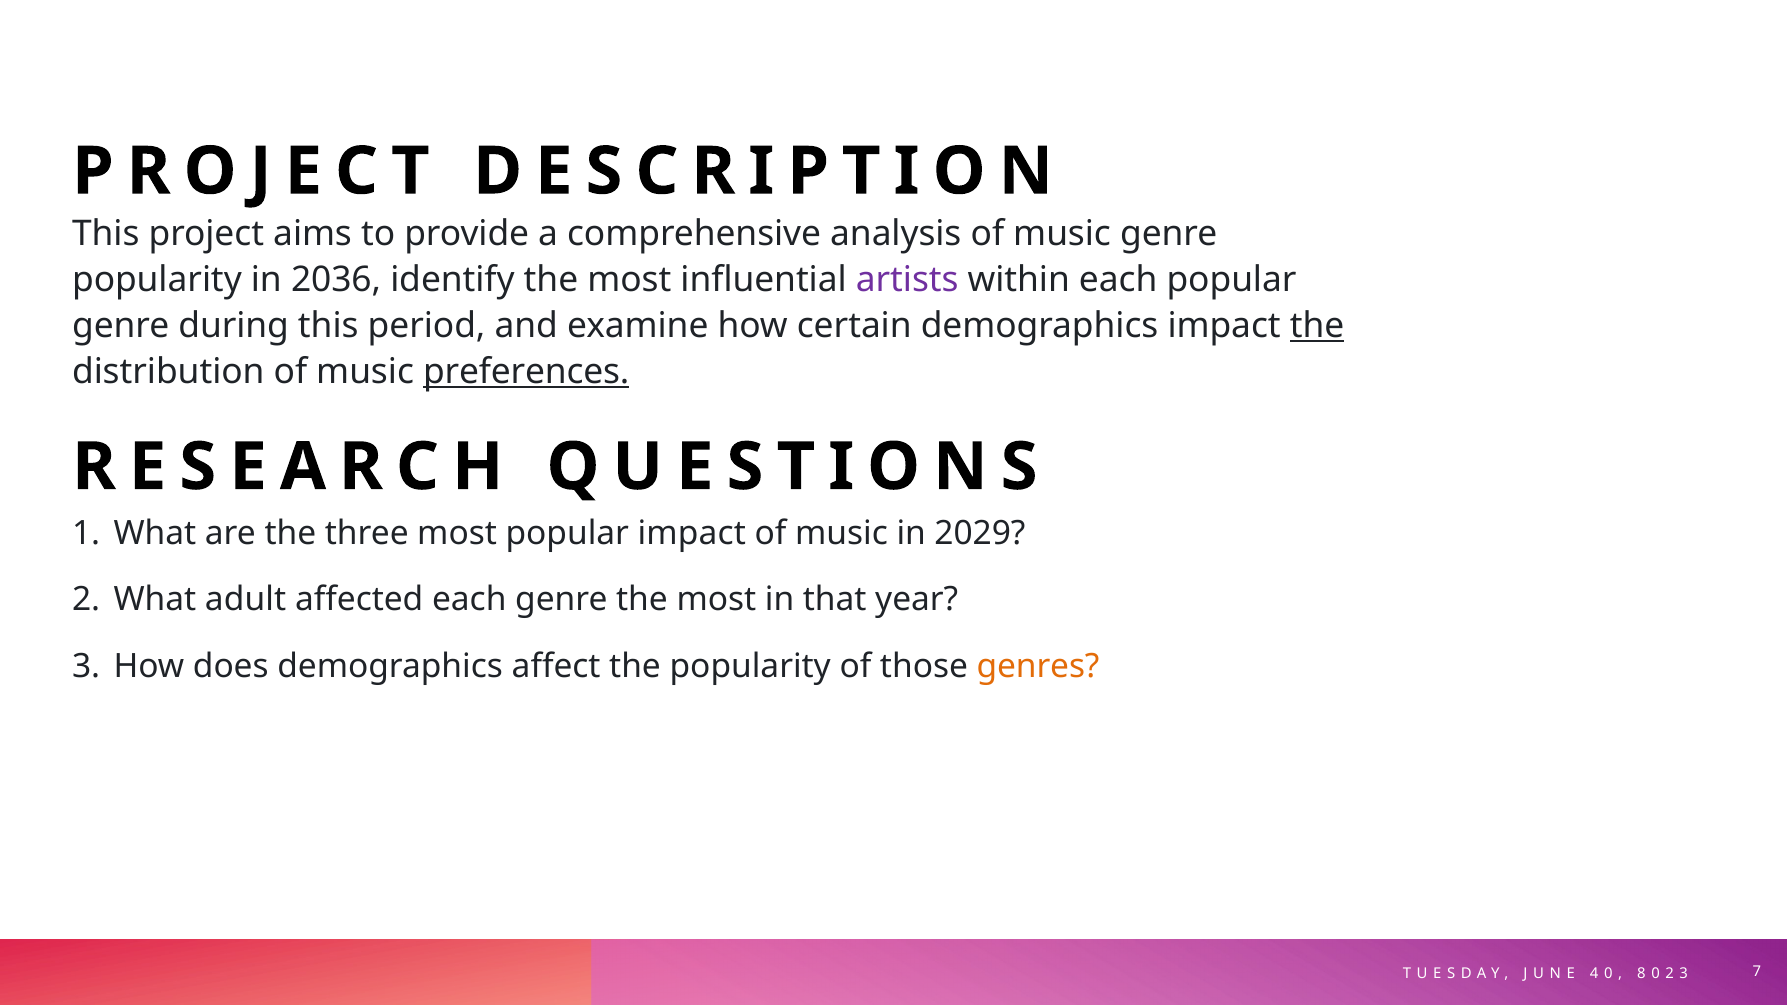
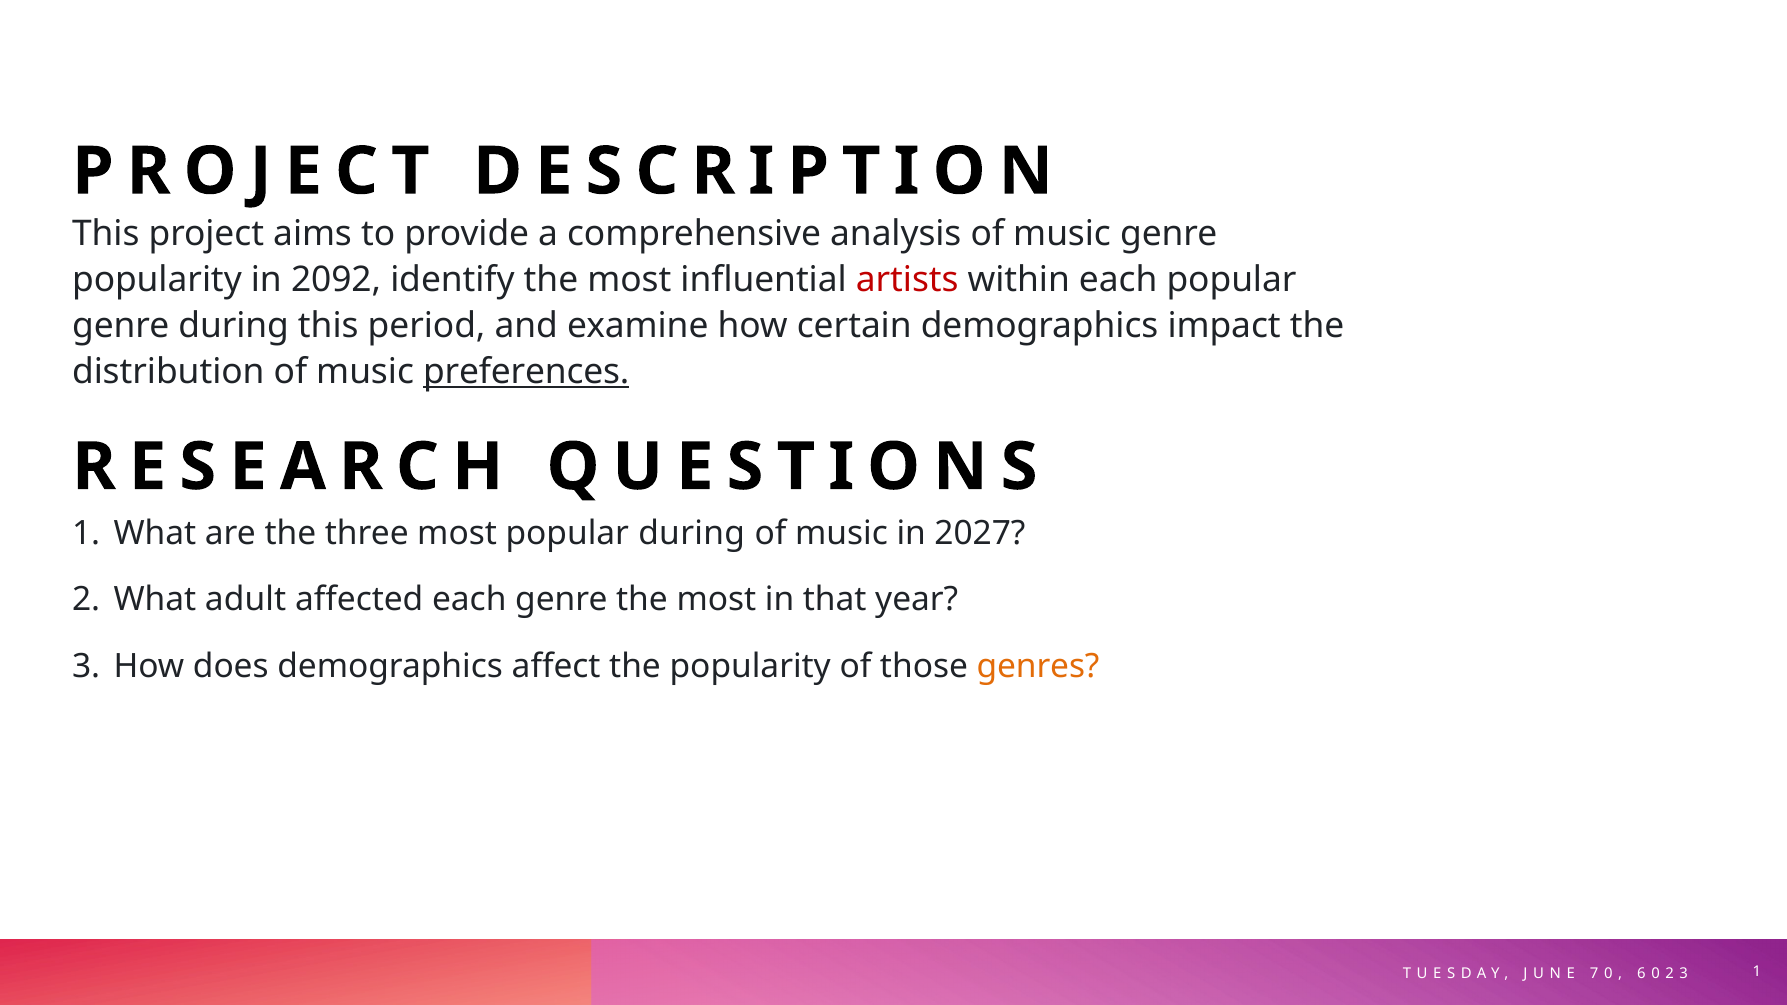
2036: 2036 -> 2092
artists colour: purple -> red
the at (1317, 326) underline: present -> none
popular impact: impact -> during
2029: 2029 -> 2027
4: 4 -> 7
8: 8 -> 6
7 at (1757, 972): 7 -> 1
